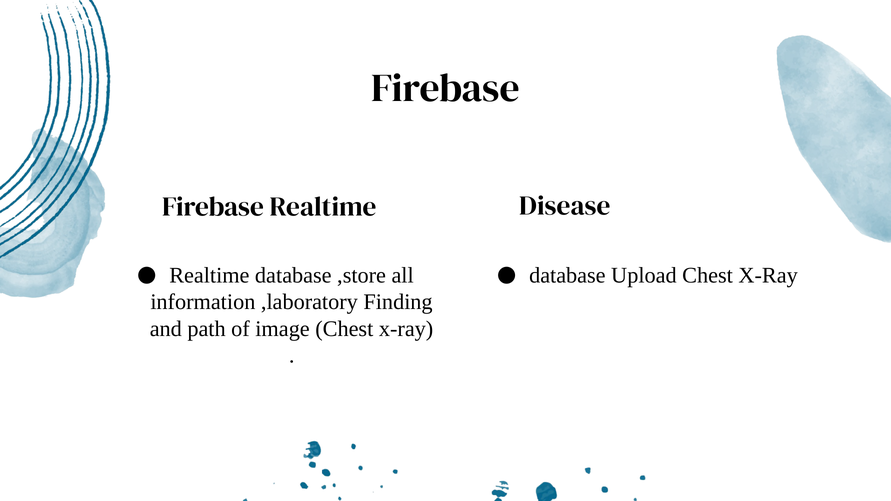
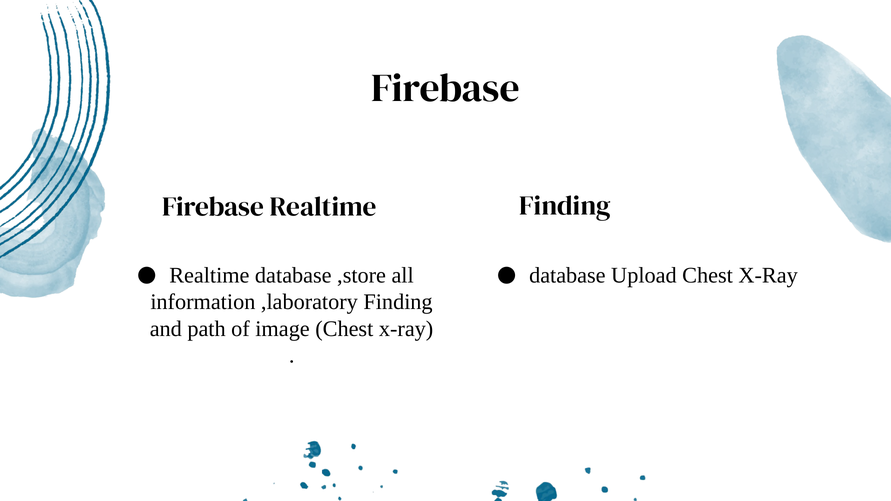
Realtime Disease: Disease -> Finding
